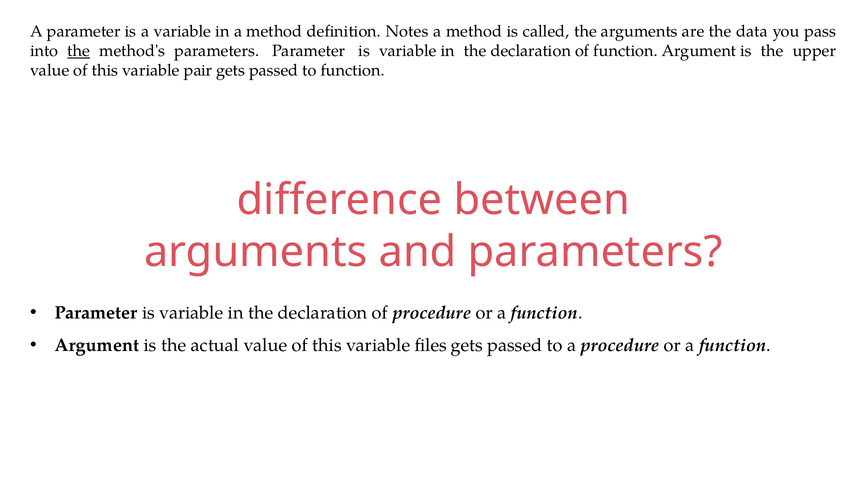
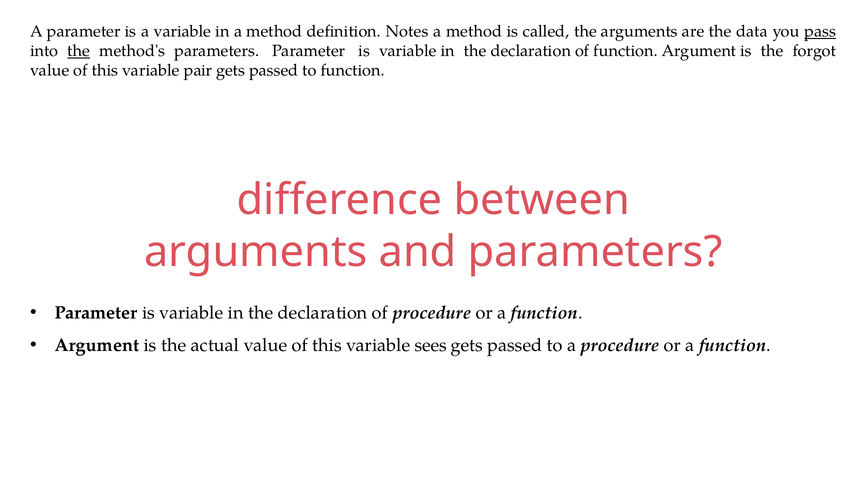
pass underline: none -> present
upper: upper -> forgot
files: files -> sees
